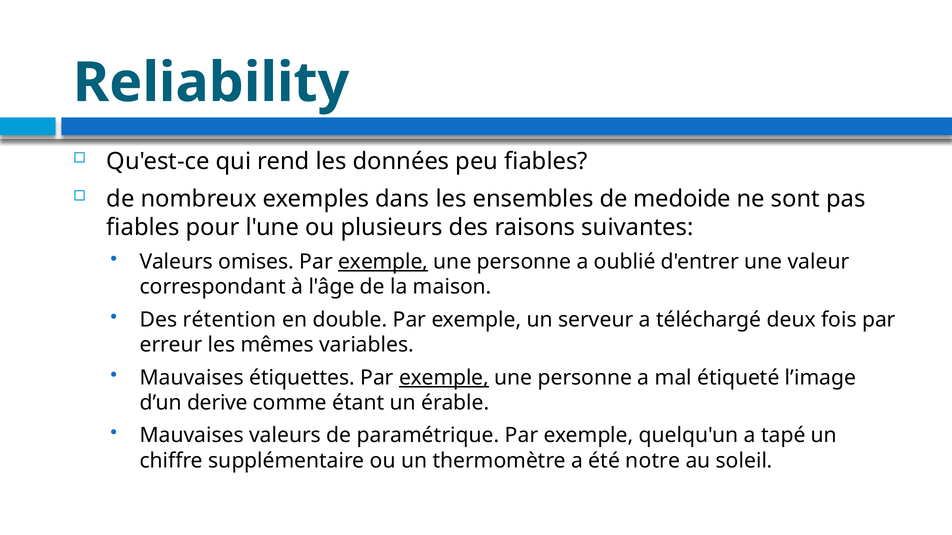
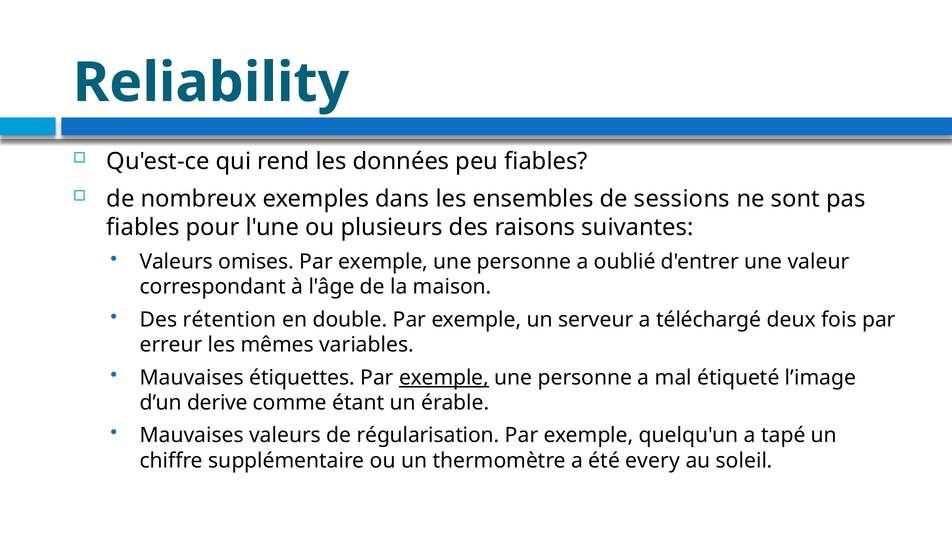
medoide: medoide -> sessions
exemple at (383, 262) underline: present -> none
paramétrique: paramétrique -> régularisation
notre: notre -> every
